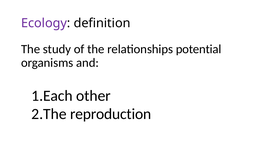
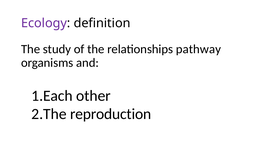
potential: potential -> pathway
